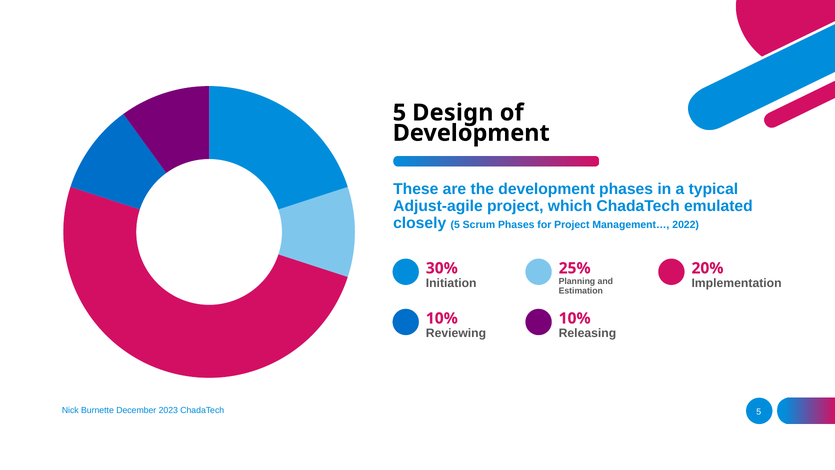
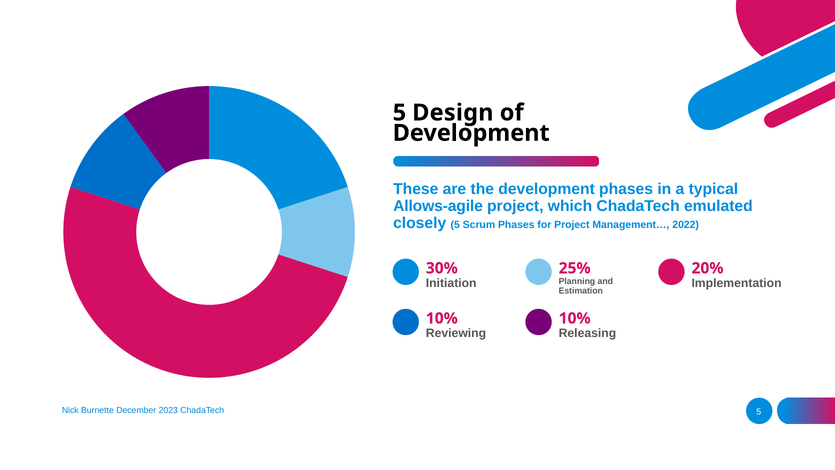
Adjust-agile: Adjust-agile -> Allows-agile
